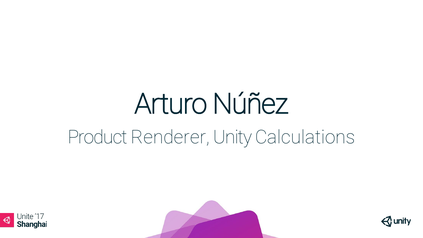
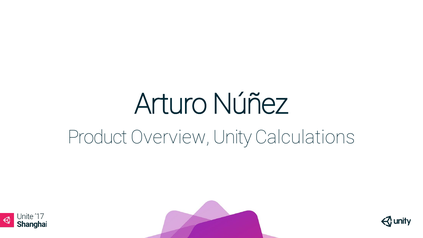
Renderer: Renderer -> Overview
